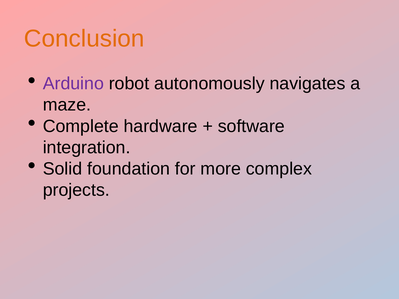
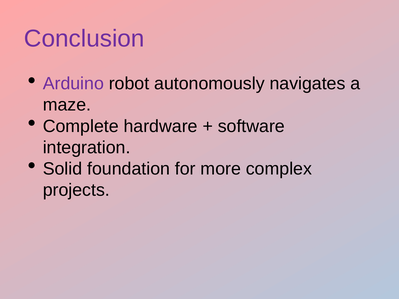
Conclusion colour: orange -> purple
